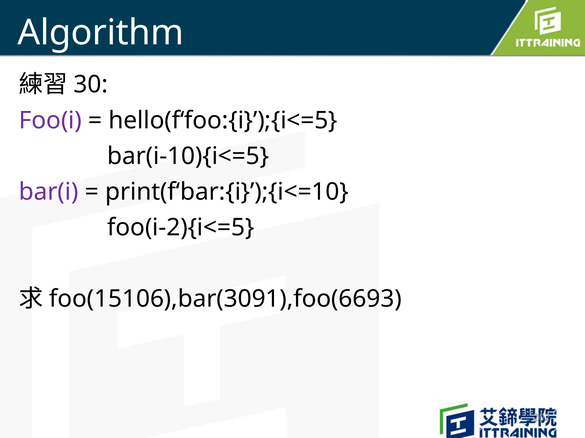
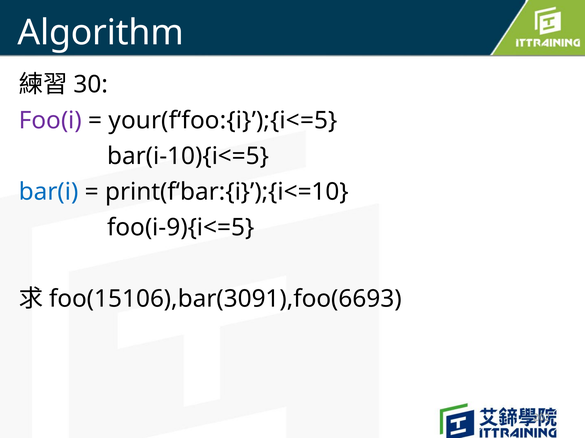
hello(f‘foo:{i}’);{i<=5: hello(f‘foo:{i}’);{i<=5 -> your(f‘foo:{i}’);{i<=5
bar(i colour: purple -> blue
foo(i-2){i<=5: foo(i-2){i<=5 -> foo(i-9){i<=5
